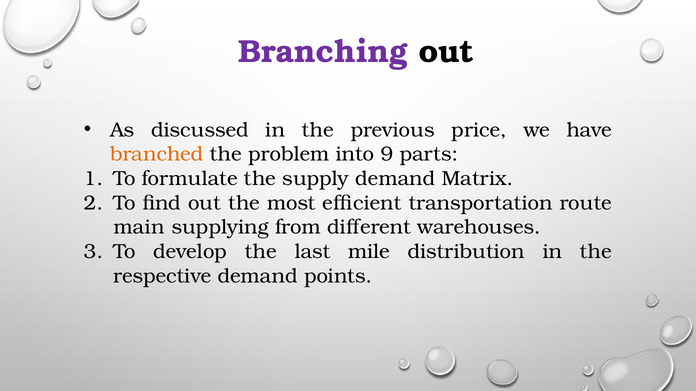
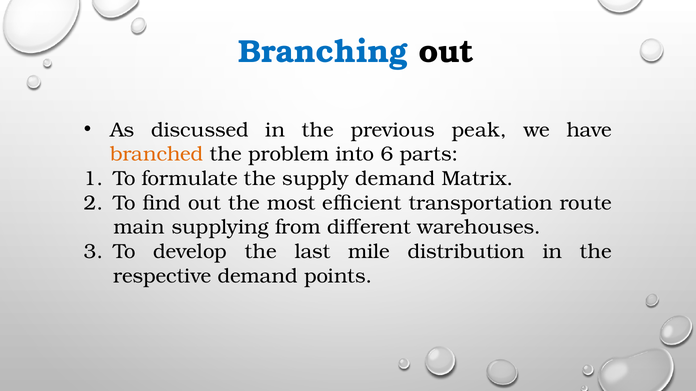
Branching colour: purple -> blue
price: price -> peak
9: 9 -> 6
